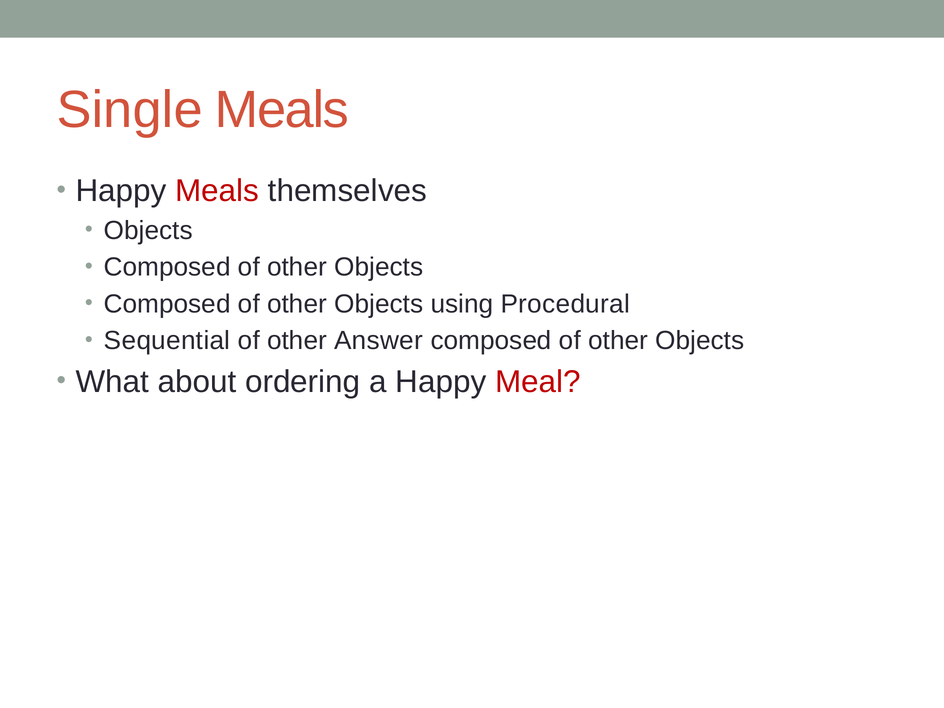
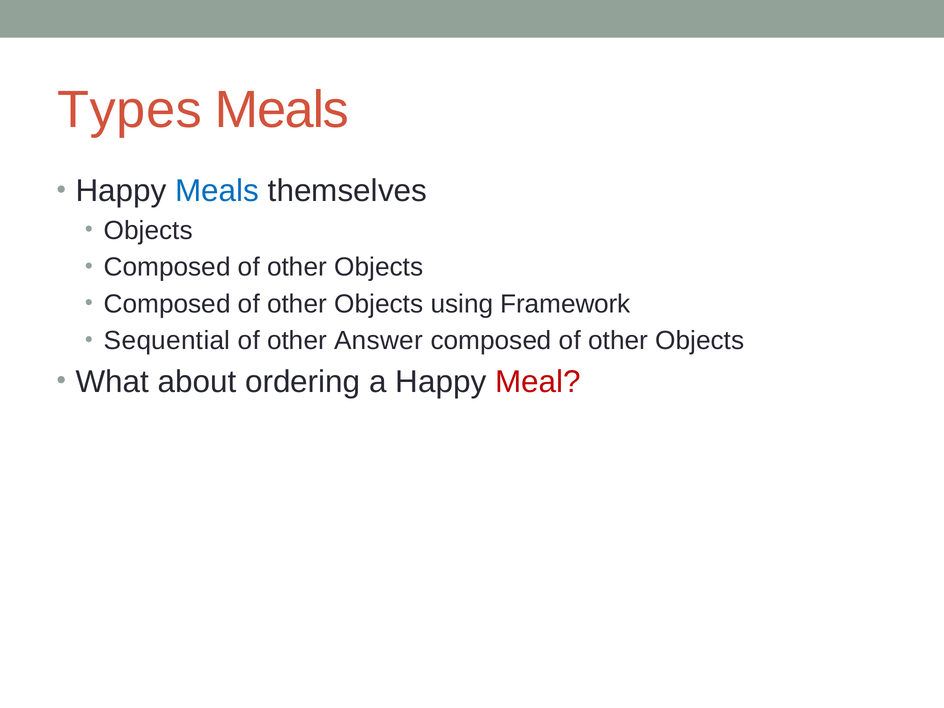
Single: Single -> Types
Meals at (217, 191) colour: red -> blue
Procedural: Procedural -> Framework
